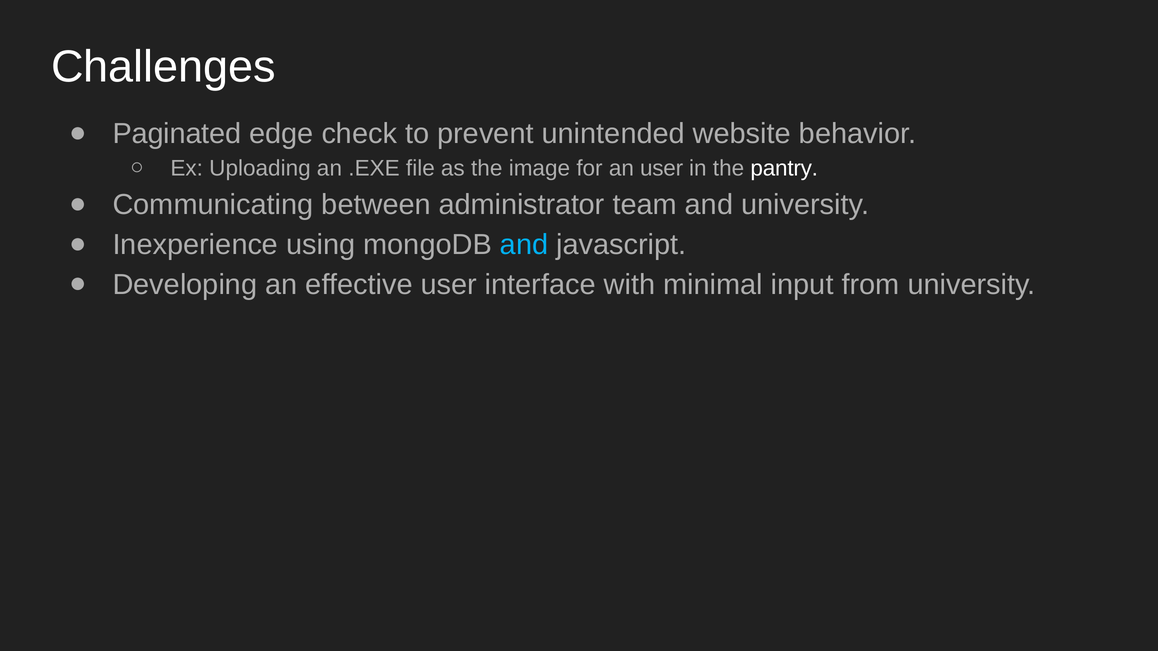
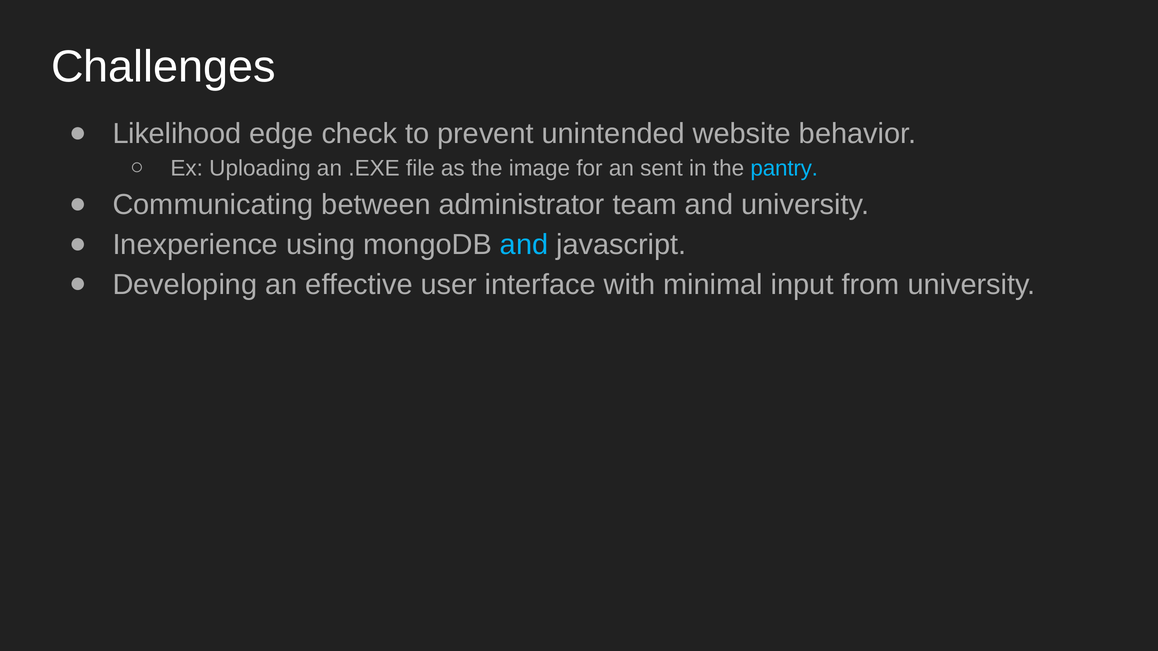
Paginated: Paginated -> Likelihood
an user: user -> sent
pantry colour: white -> light blue
